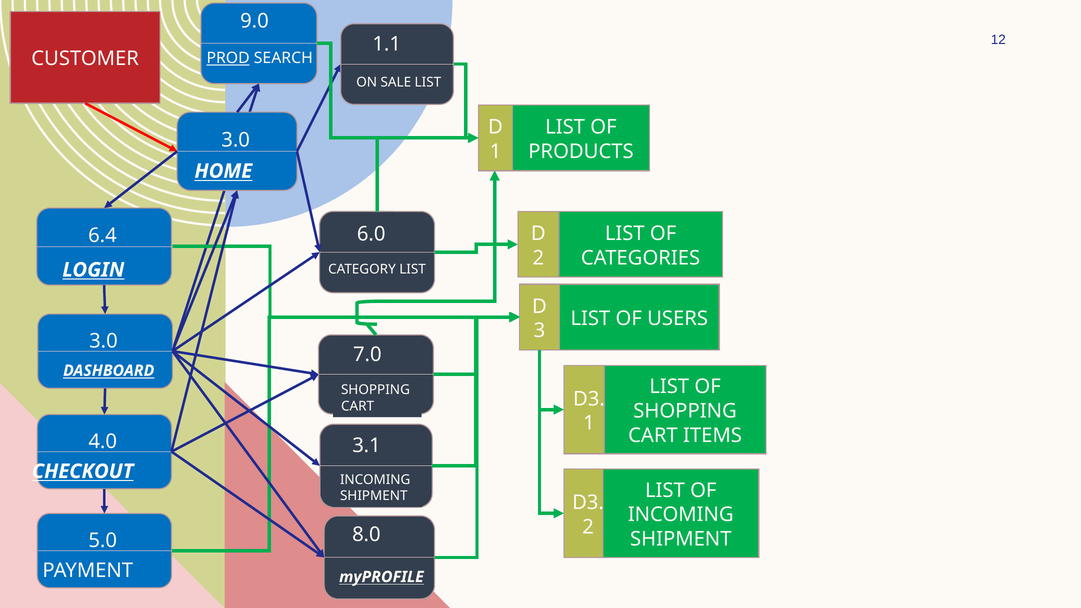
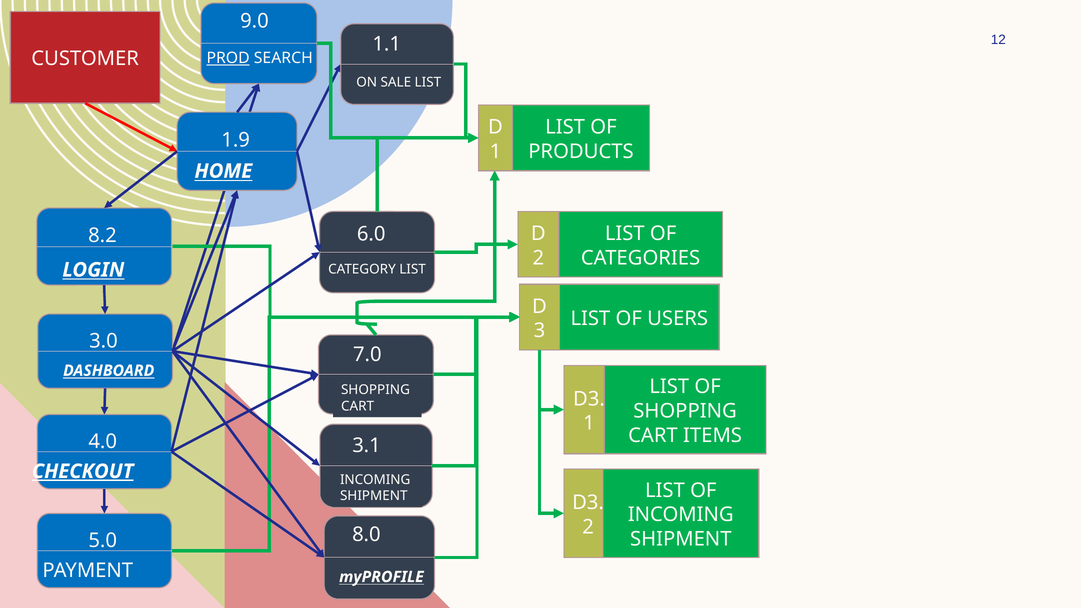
3.0 at (236, 140): 3.0 -> 1.9
6.4: 6.4 -> 8.2
CHECKOUT underline: none -> present
